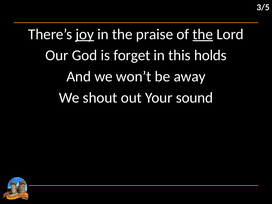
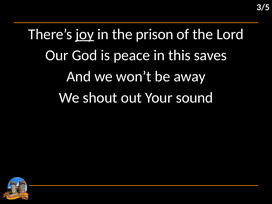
praise: praise -> prison
the at (203, 34) underline: present -> none
forget: forget -> peace
holds: holds -> saves
